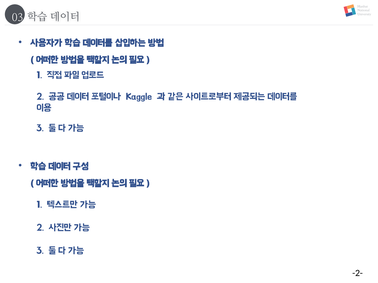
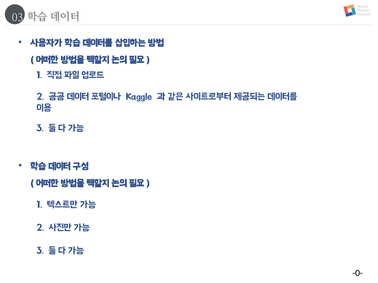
-2-: -2- -> -0-
